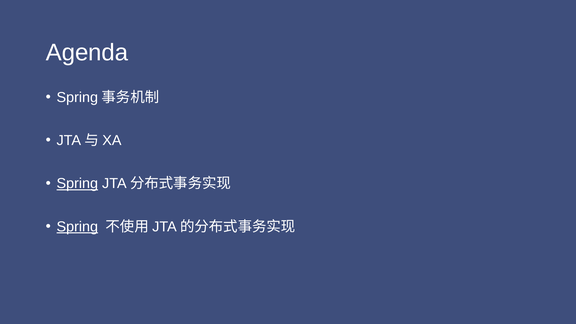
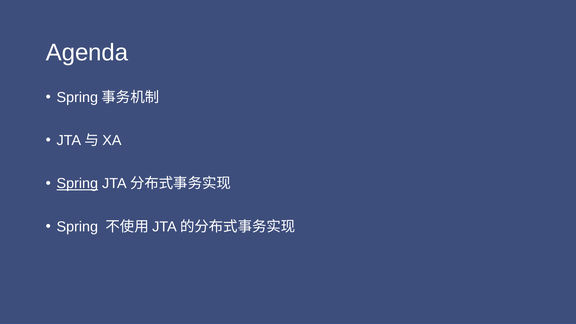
Spring at (77, 227) underline: present -> none
